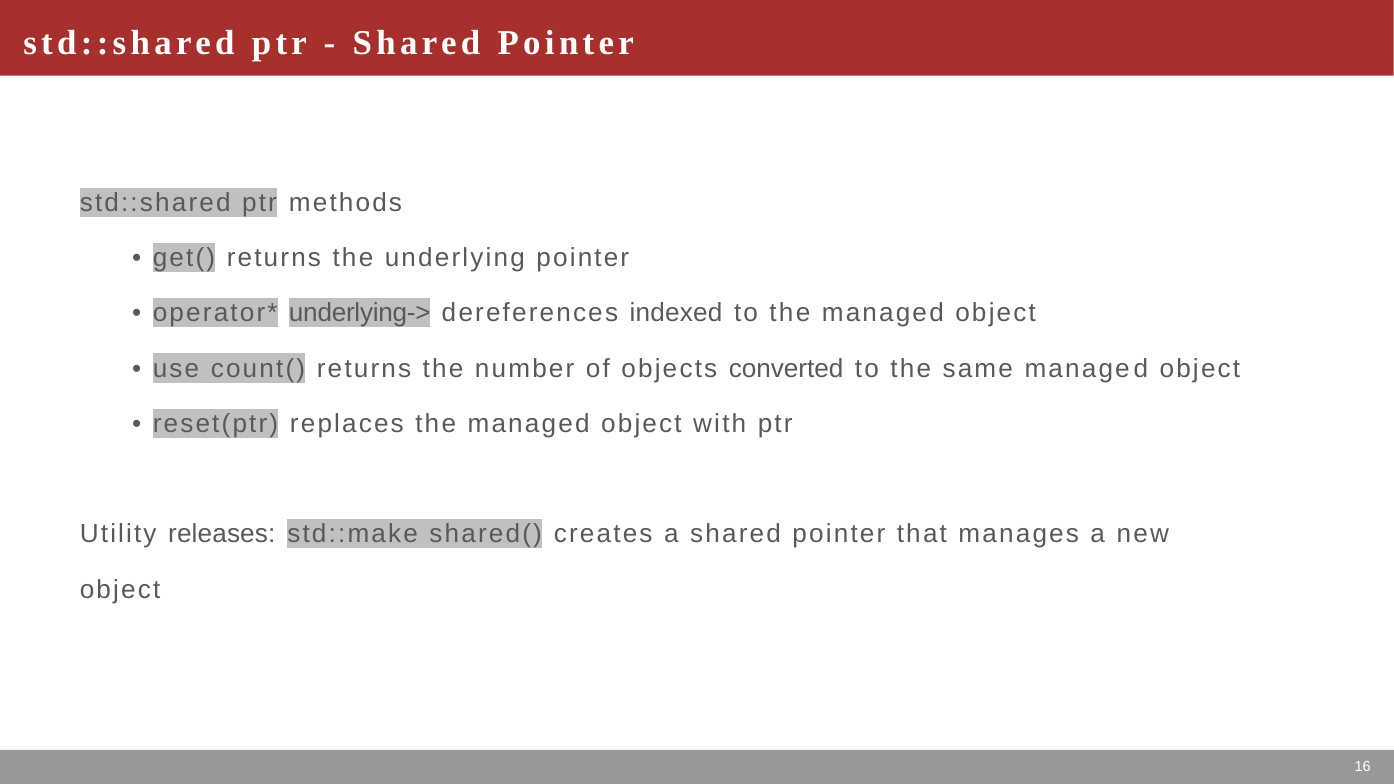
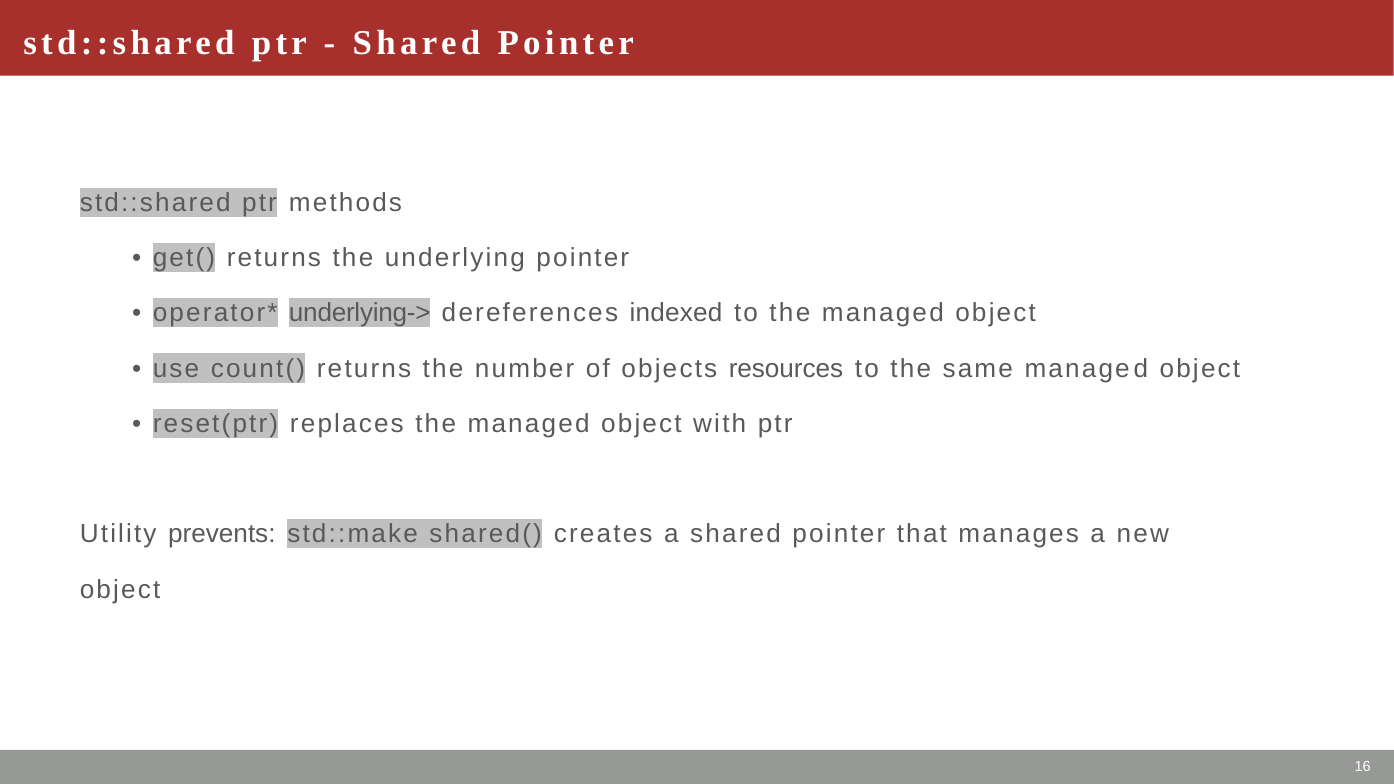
converted: converted -> resources
releases: releases -> prevents
